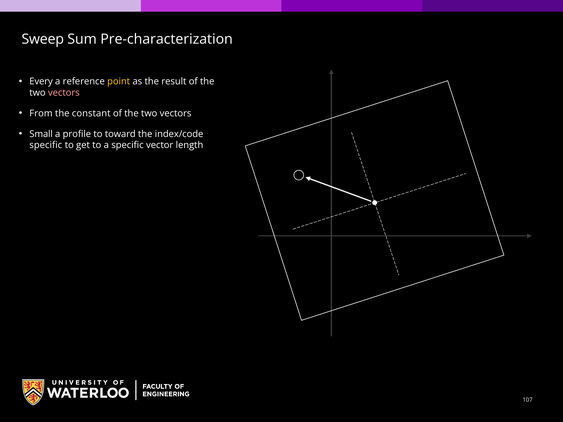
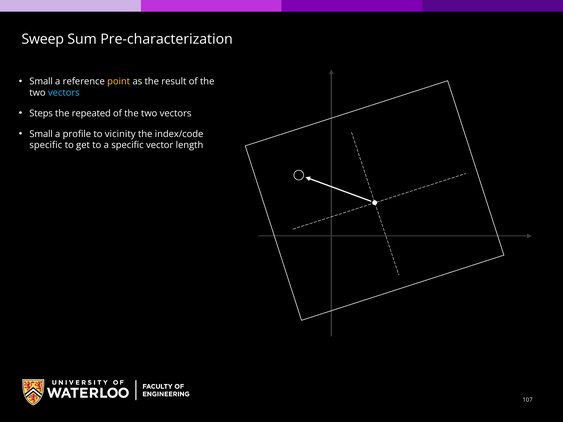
Every at (41, 81): Every -> Small
vectors at (64, 93) colour: pink -> light blue
From: From -> Steps
constant: constant -> repeated
toward: toward -> vicinity
